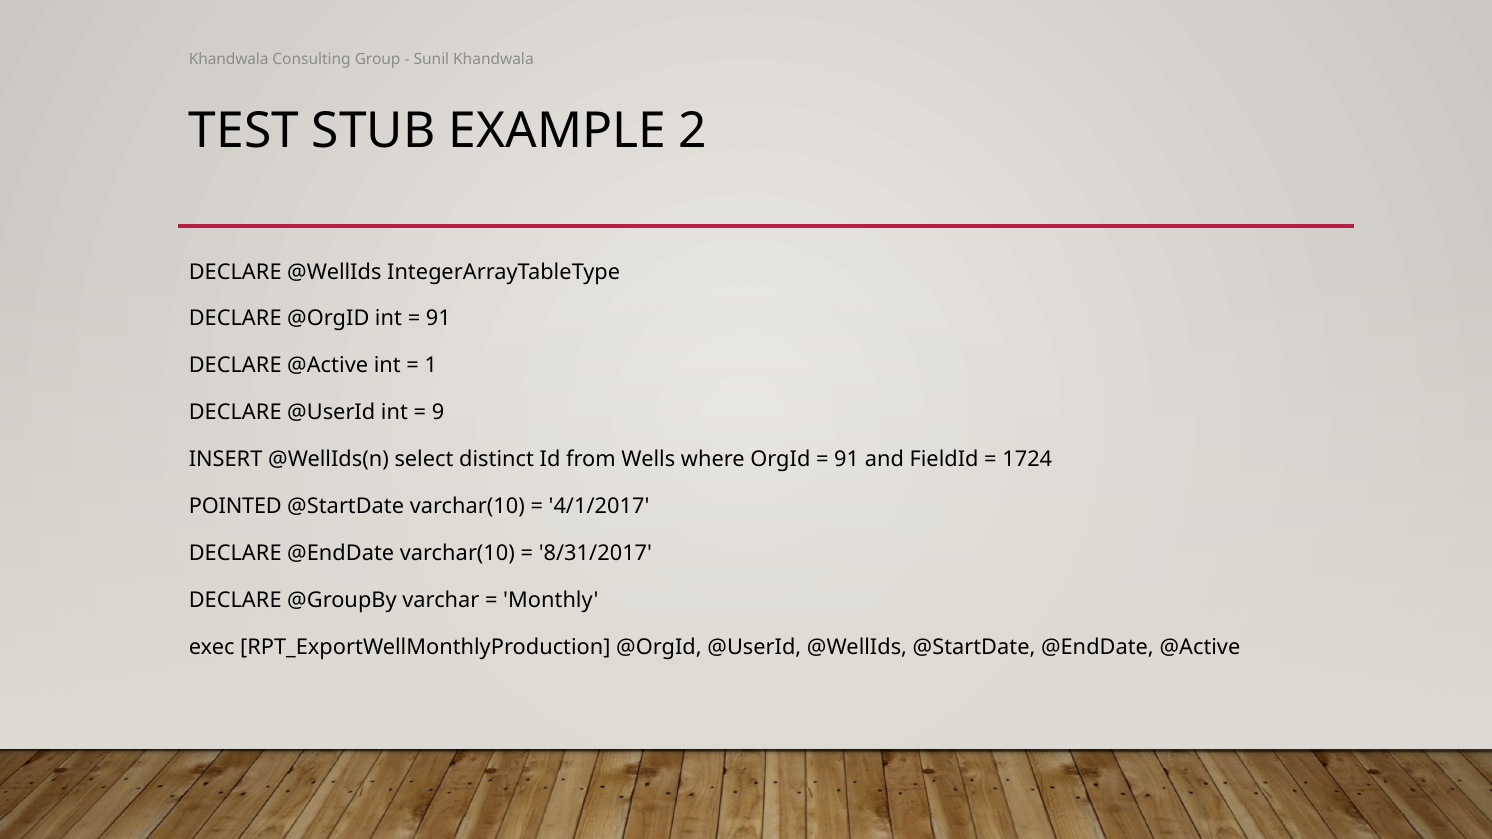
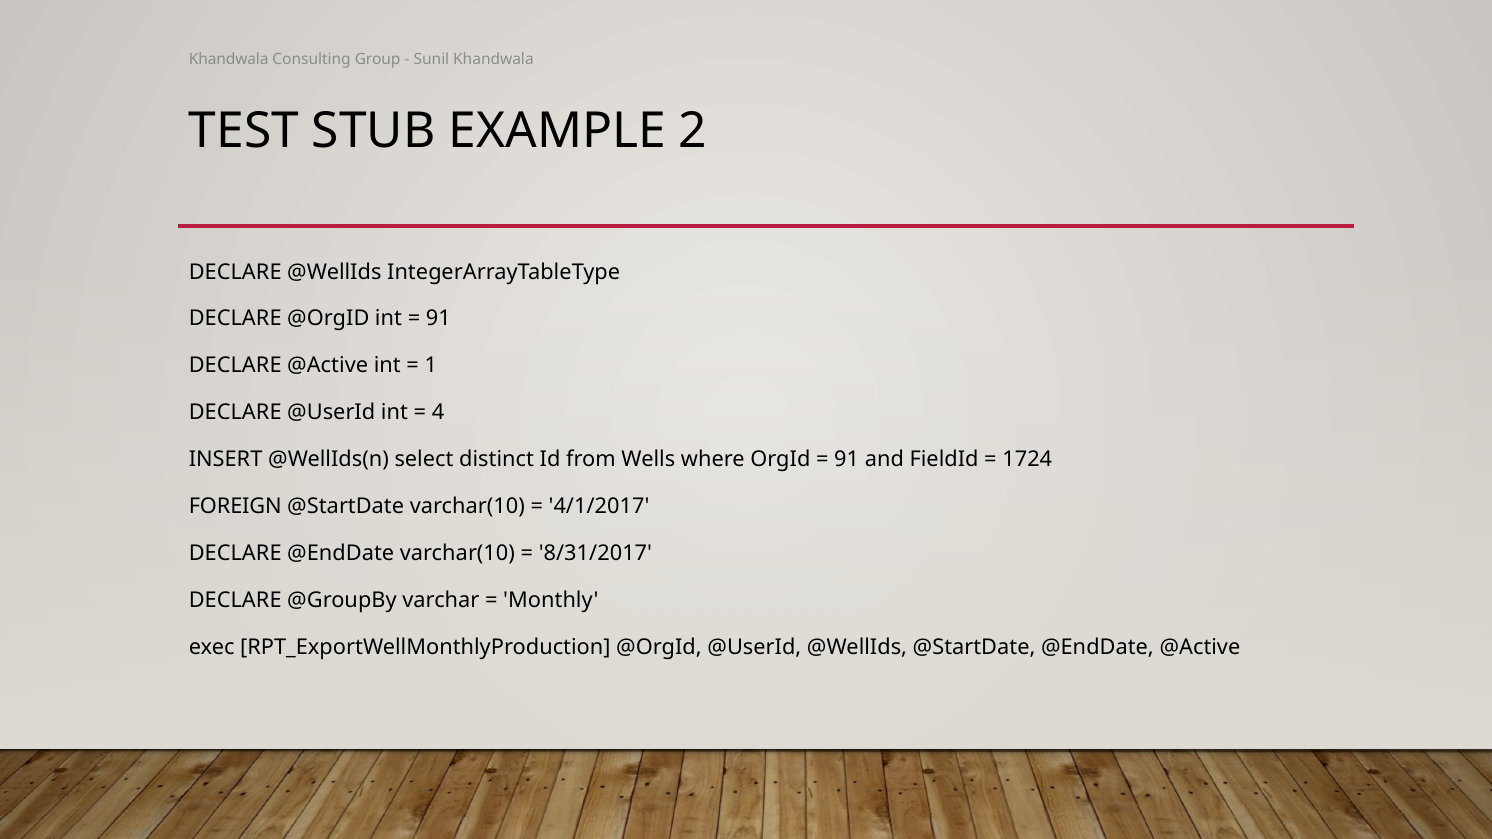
9: 9 -> 4
POINTED: POINTED -> FOREIGN
